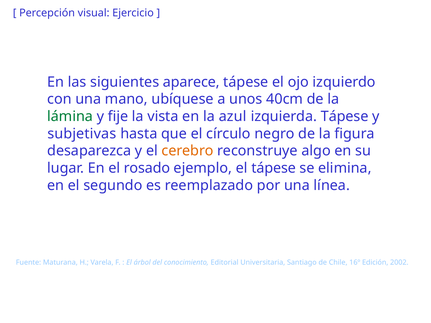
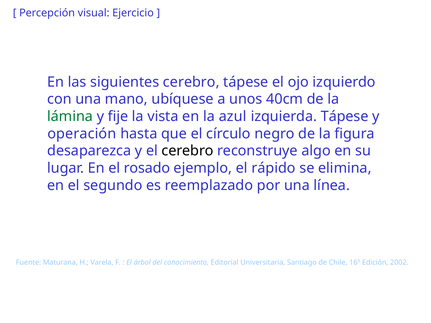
siguientes aparece: aparece -> cerebro
subjetivas: subjetivas -> operación
cerebro at (188, 151) colour: orange -> black
el tápese: tápese -> rápido
